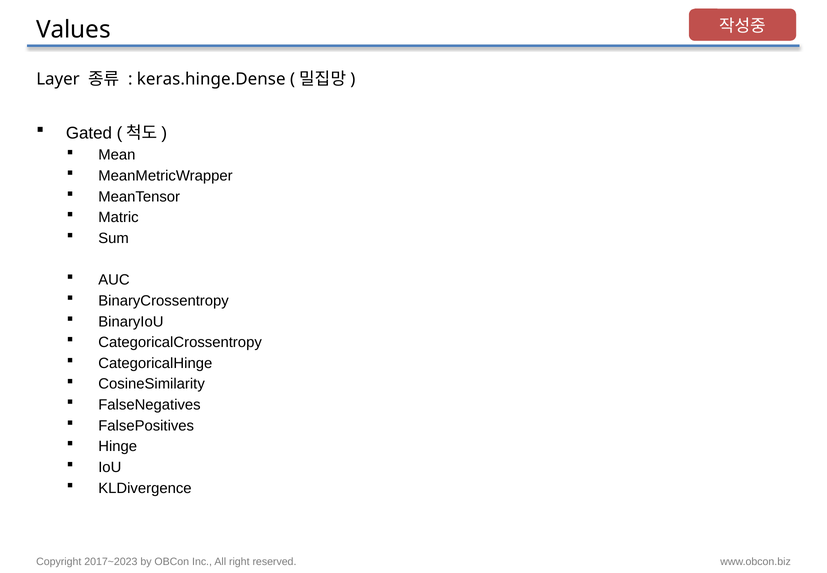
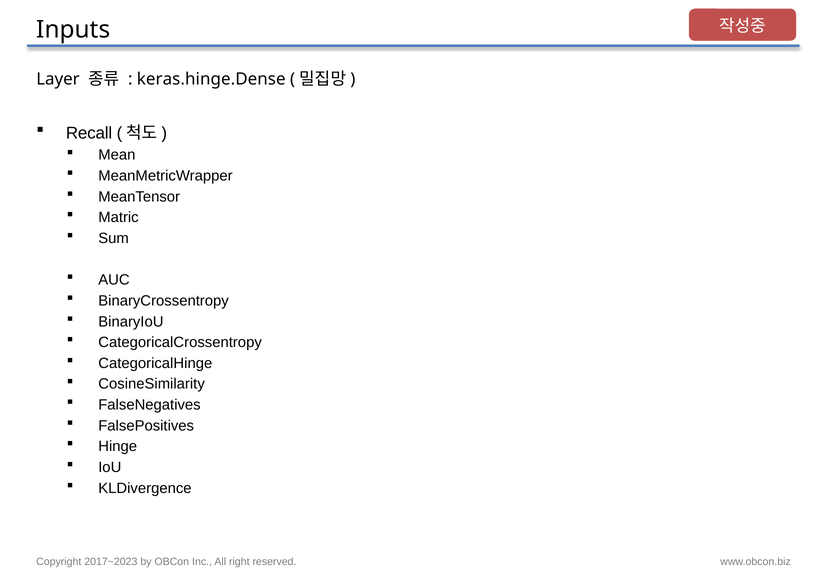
Values: Values -> Inputs
Gated: Gated -> Recall
